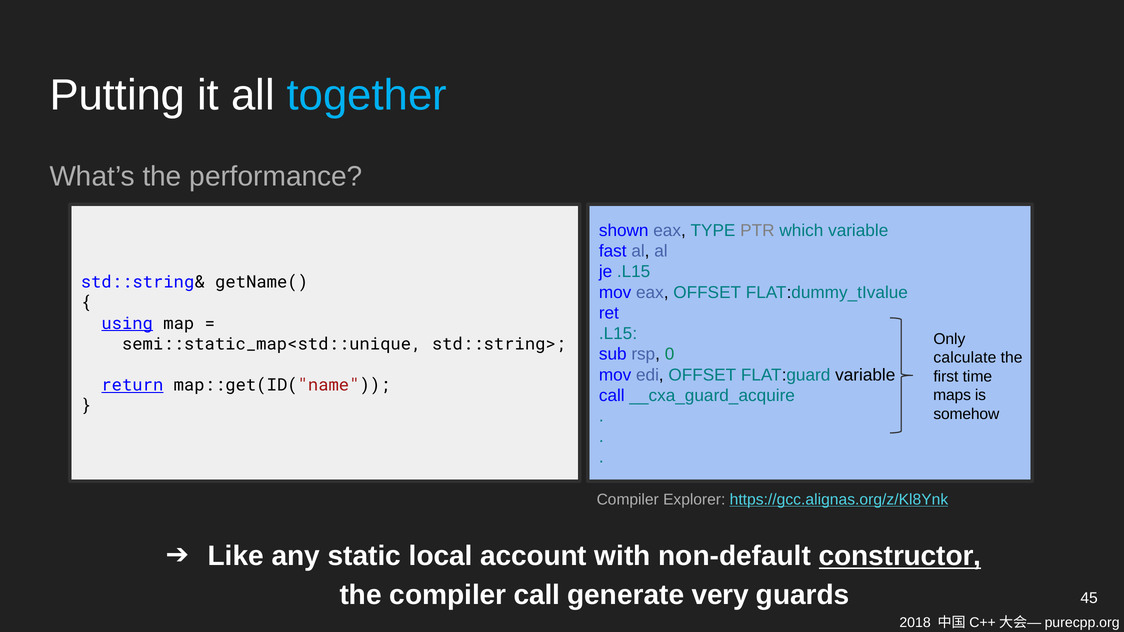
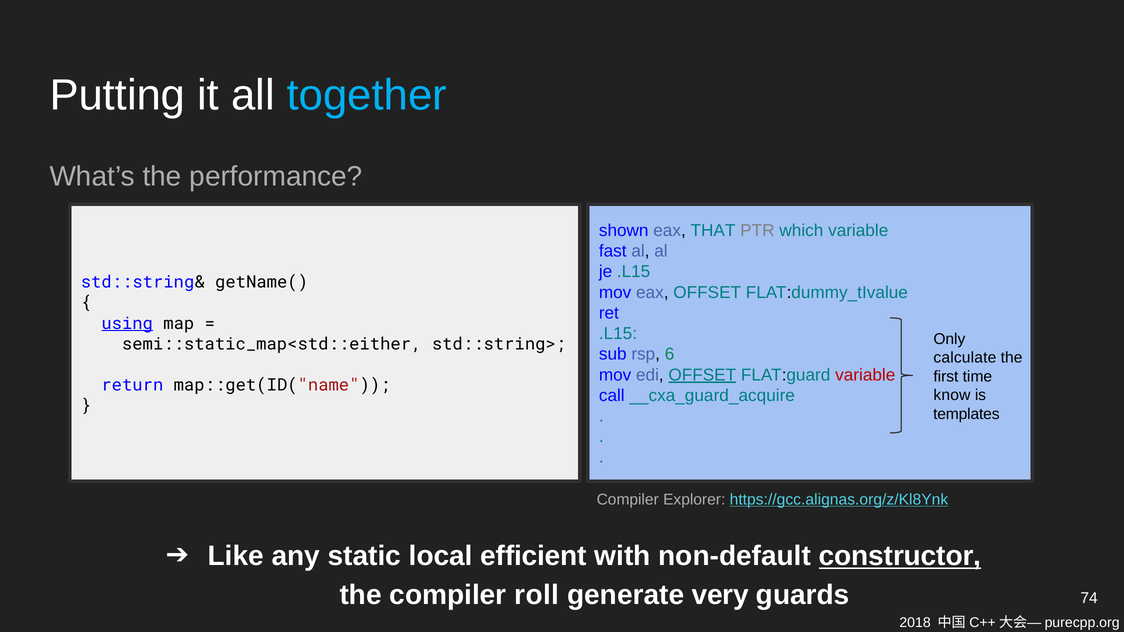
TYPE: TYPE -> THAT
semi::static_map<std::unique: semi::static_map<std::unique -> semi::static_map<std::either
0: 0 -> 6
OFFSET at (702, 375) underline: none -> present
variable at (865, 375) colour: black -> red
return underline: present -> none
maps: maps -> know
somehow: somehow -> templates
account: account -> efficient
compiler call: call -> roll
45: 45 -> 74
